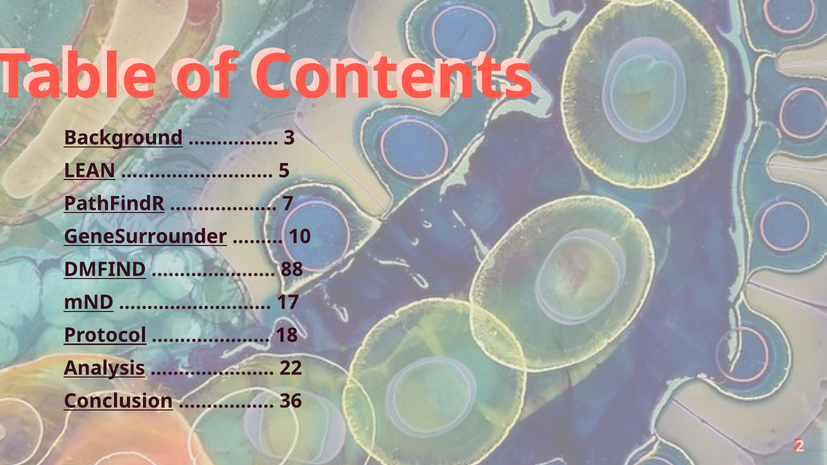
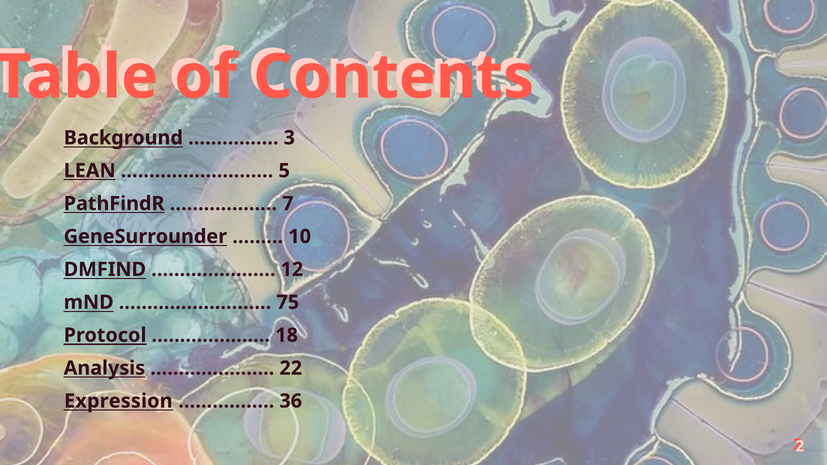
88: 88 -> 12
17: 17 -> 75
Conclusion: Conclusion -> Expression
